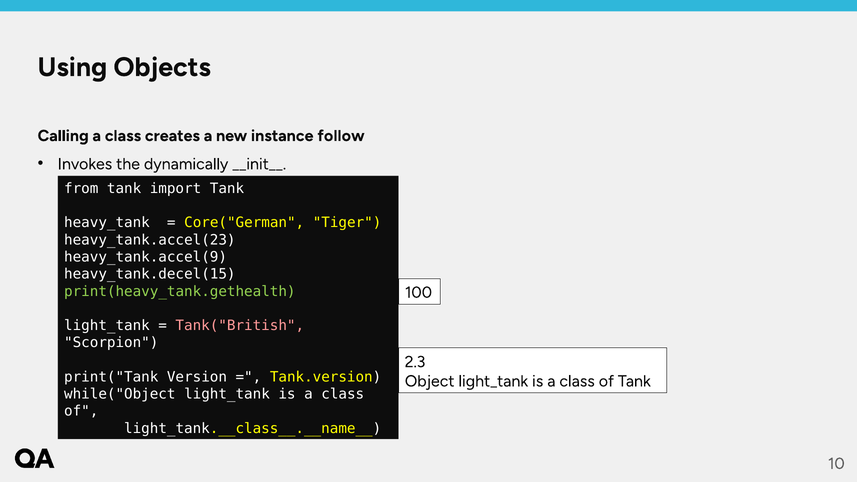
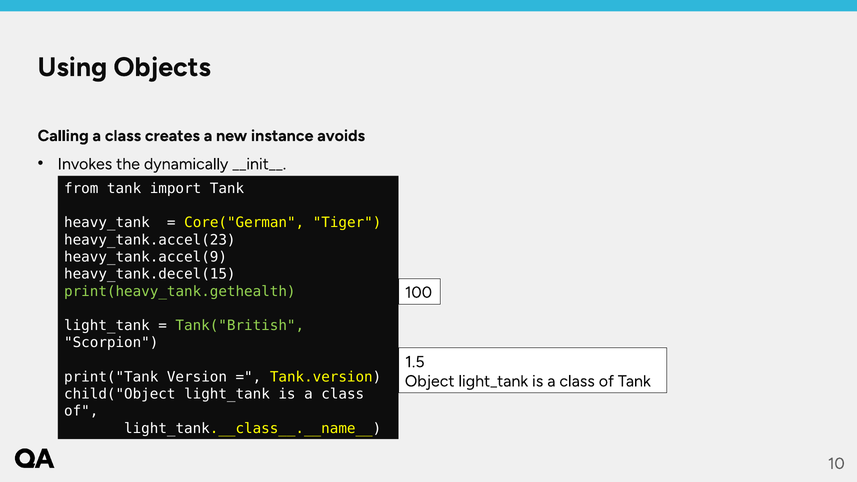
follow: follow -> avoids
Tank("British colour: pink -> light green
2.3: 2.3 -> 1.5
while("Object: while("Object -> child("Object
